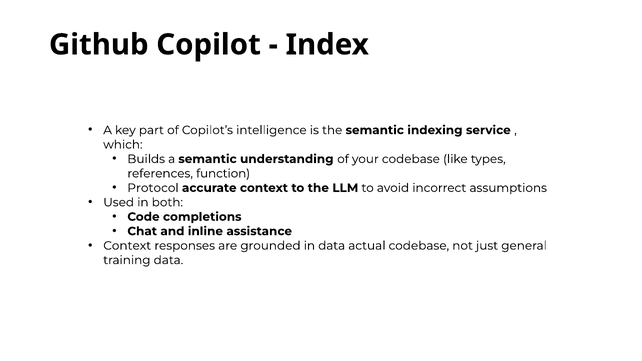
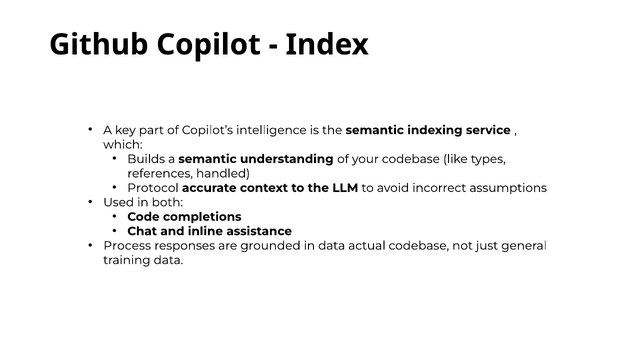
function: function -> handled
Context at (127, 246): Context -> Process
